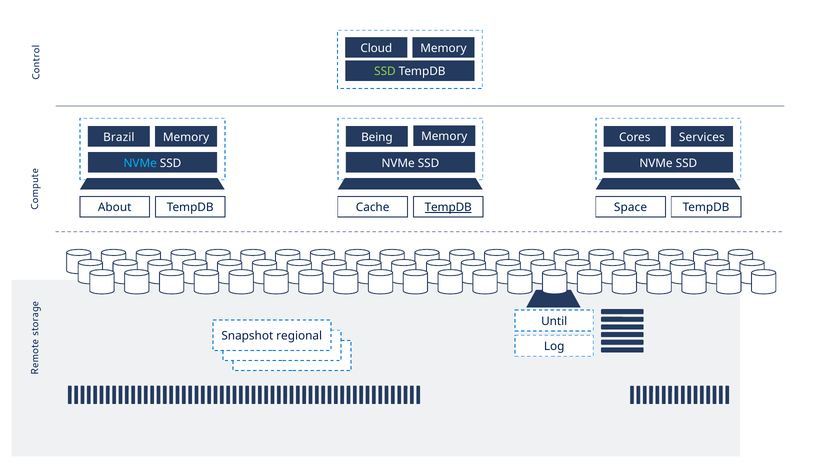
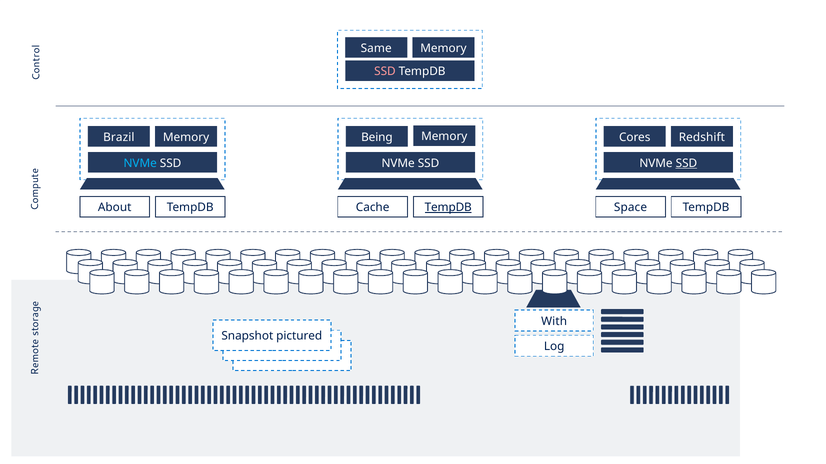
Cloud: Cloud -> Same
SSD at (385, 72) colour: light green -> pink
Services: Services -> Redshift
SSD at (686, 163) underline: none -> present
Until: Until -> With
regional: regional -> pictured
